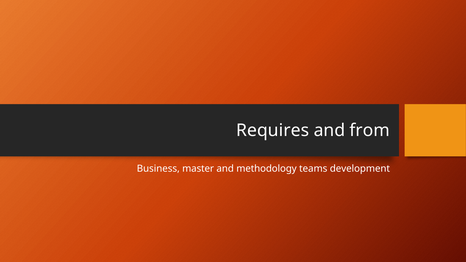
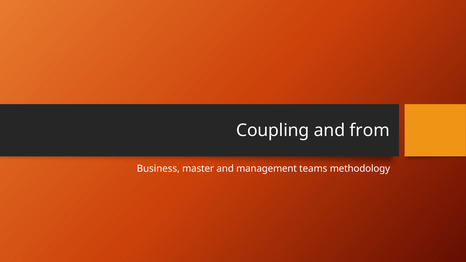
Requires: Requires -> Coupling
methodology: methodology -> management
development: development -> methodology
